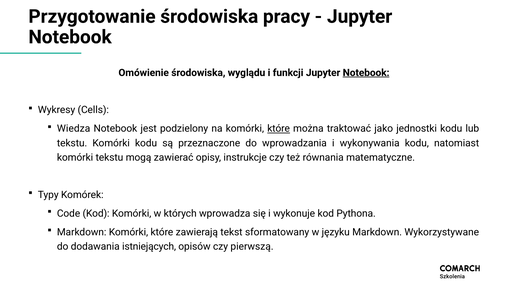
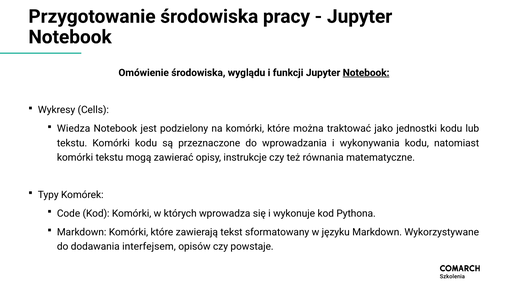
które at (279, 129) underline: present -> none
istniejących: istniejących -> interfejsem
pierwszą: pierwszą -> powstaje
